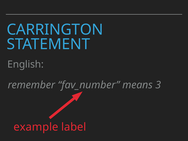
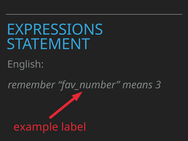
CARRINGTON: CARRINGTON -> EXPRESSIONS
